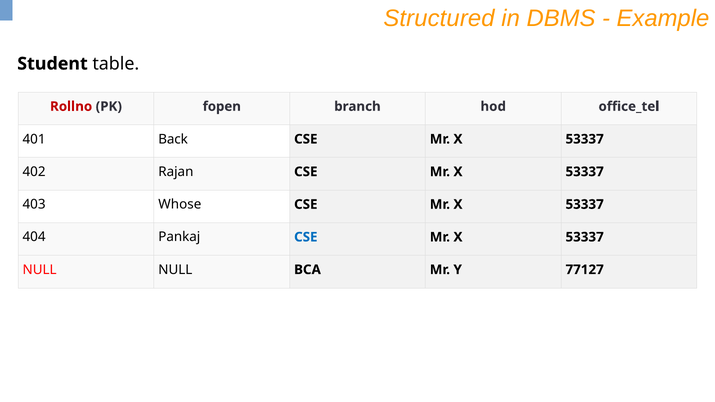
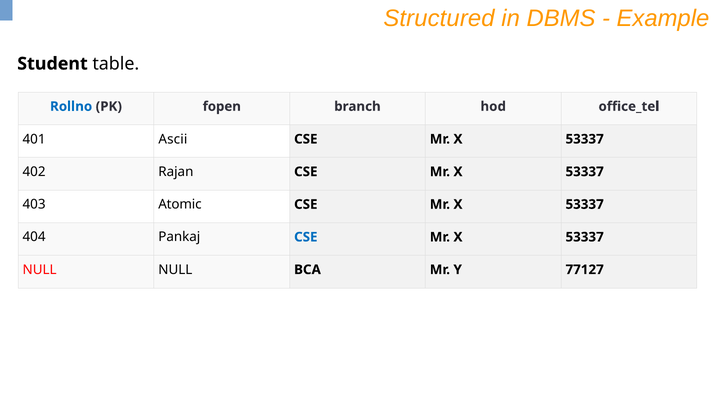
Rollno colour: red -> blue
Back: Back -> Ascii
Whose: Whose -> Atomic
